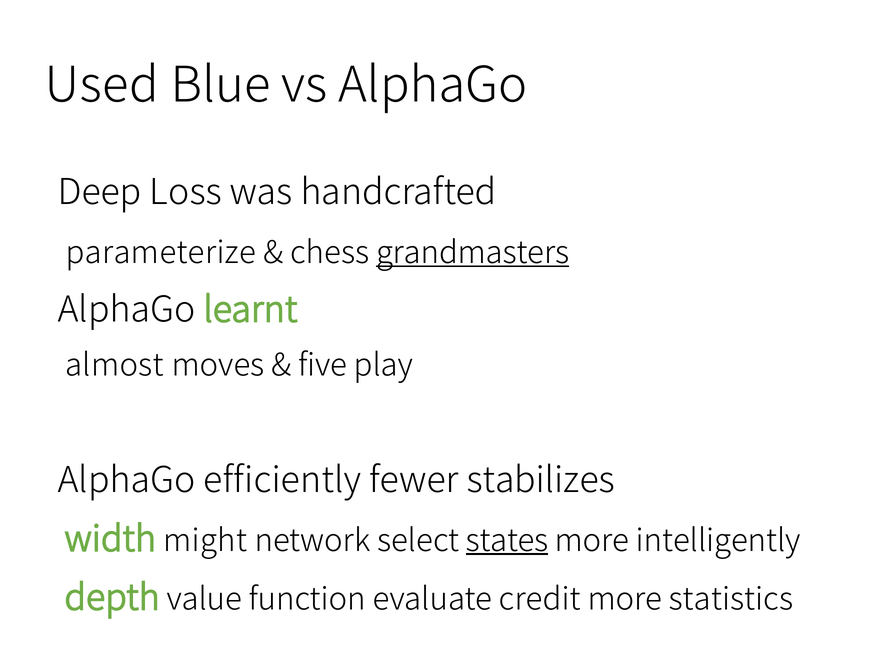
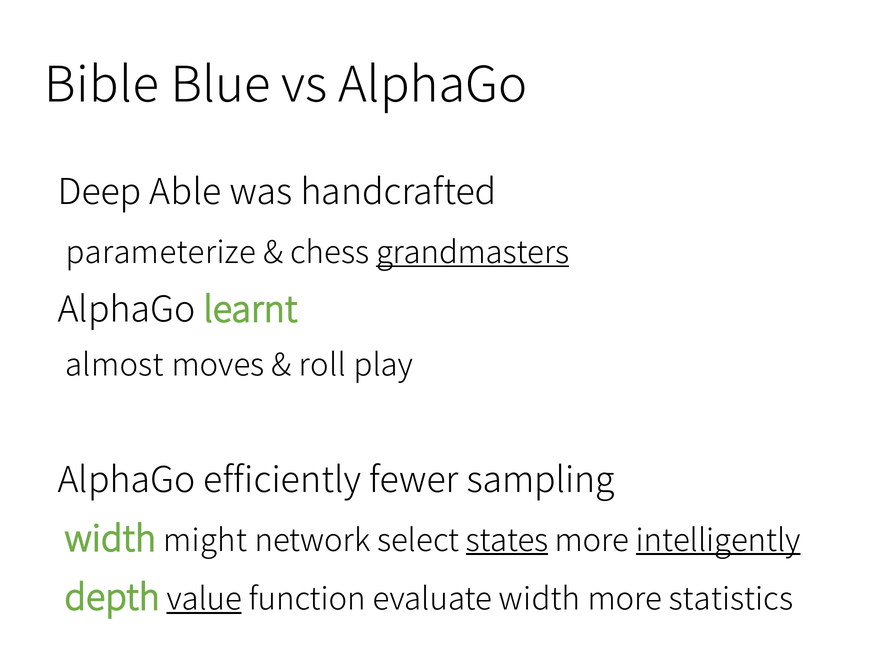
Used: Used -> Bible
Loss: Loss -> Able
five: five -> roll
stabilizes: stabilizes -> sampling
intelligently underline: none -> present
value underline: none -> present
evaluate credit: credit -> width
